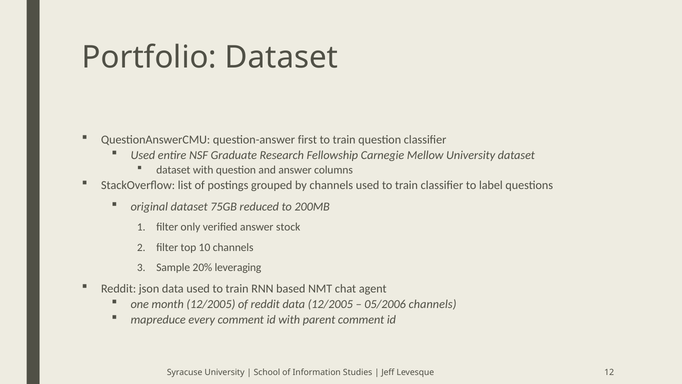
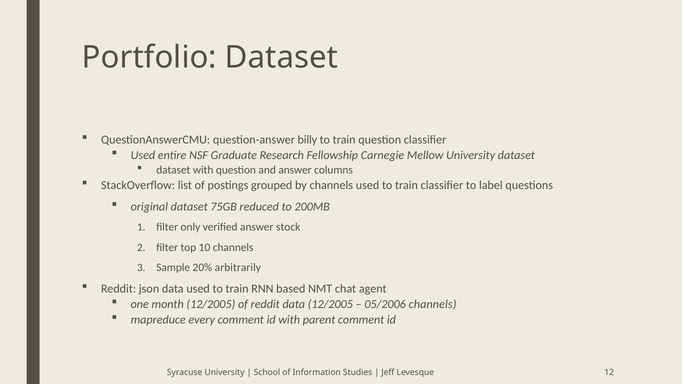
first: first -> billy
leveraging: leveraging -> arbitrarily
